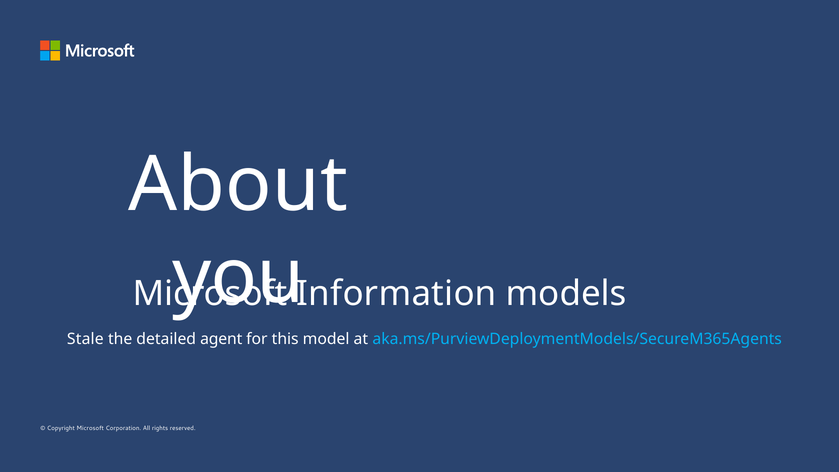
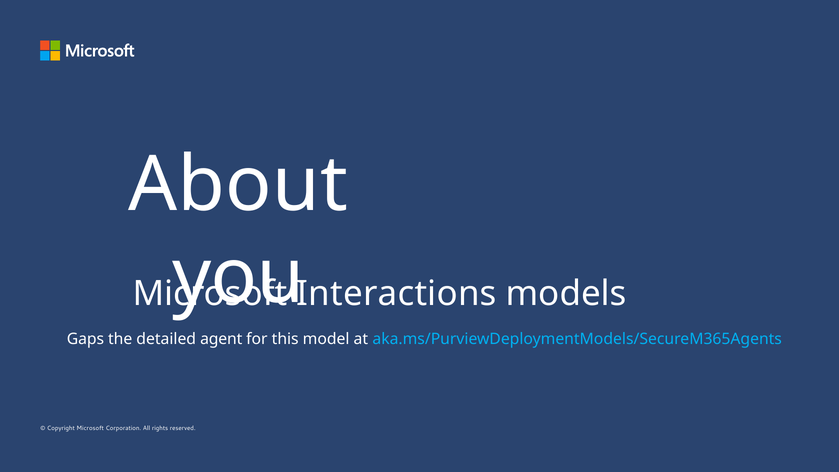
Information: Information -> Interactions
Stale: Stale -> Gaps
